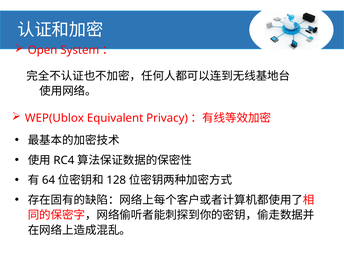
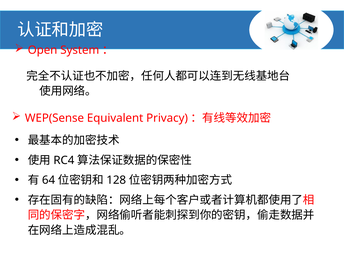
WEP(Ublox: WEP(Ublox -> WEP(Sense
